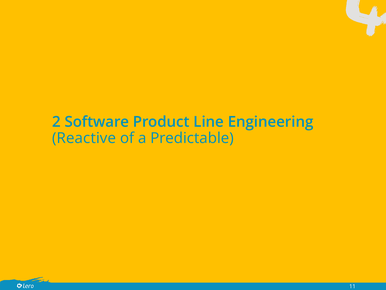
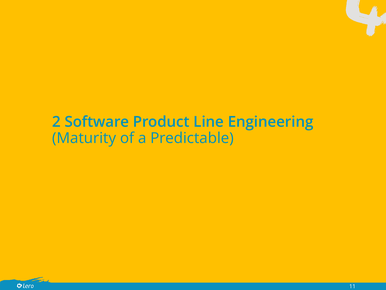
Reactive: Reactive -> Maturity
